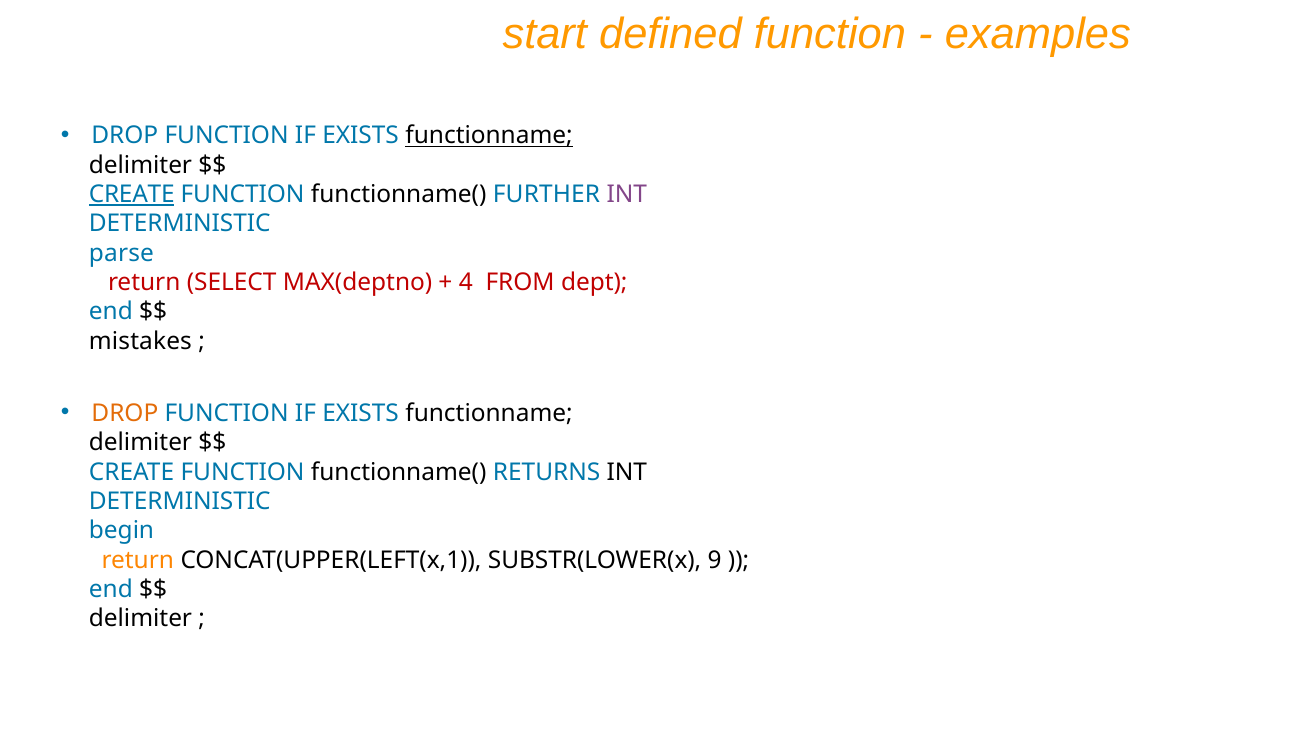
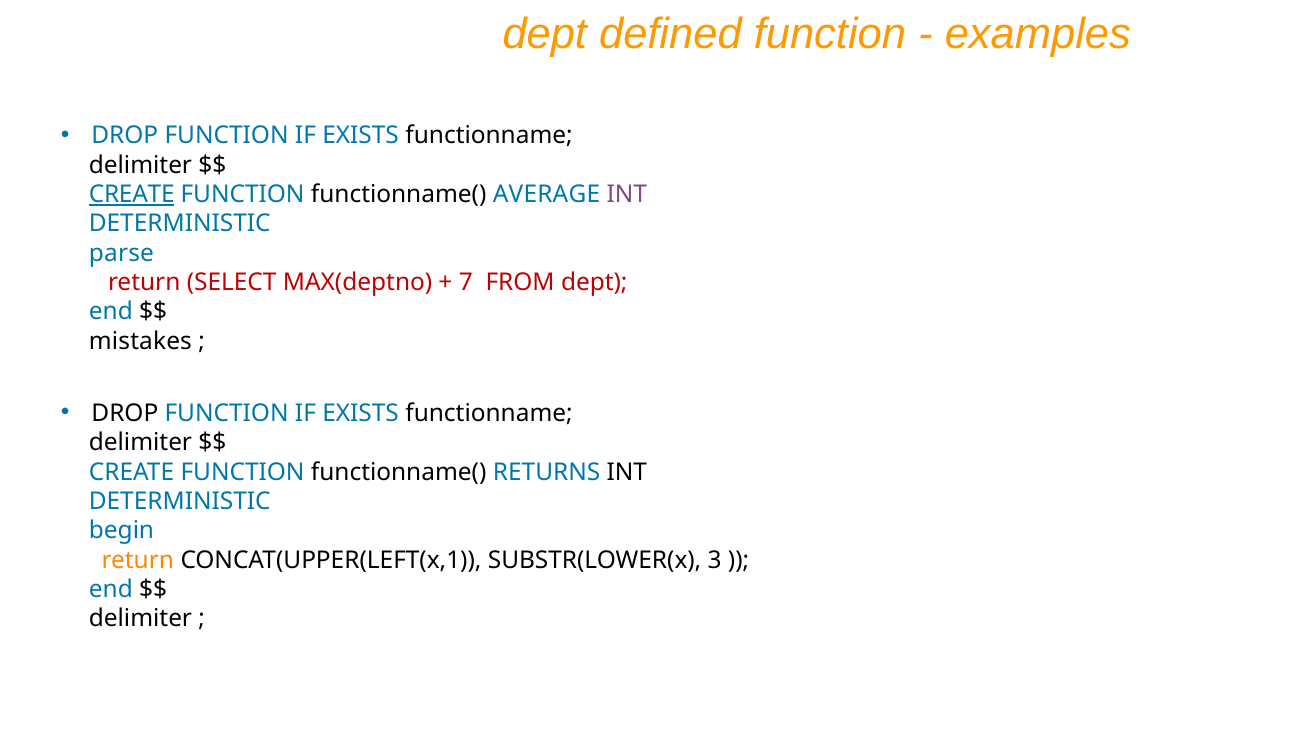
start at (545, 34): start -> dept
functionname at (489, 136) underline: present -> none
FURTHER: FURTHER -> AVERAGE
4: 4 -> 7
DROP at (125, 413) colour: orange -> black
9: 9 -> 3
